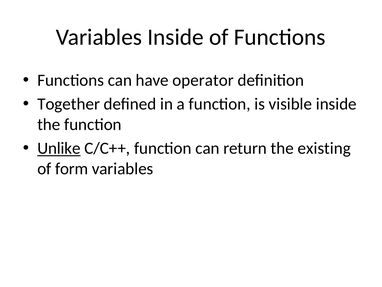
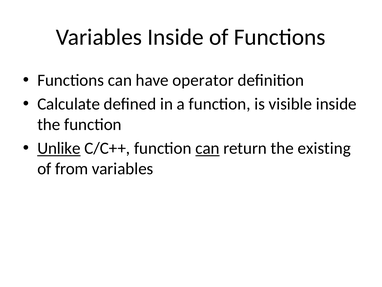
Together: Together -> Calculate
can at (207, 148) underline: none -> present
form: form -> from
